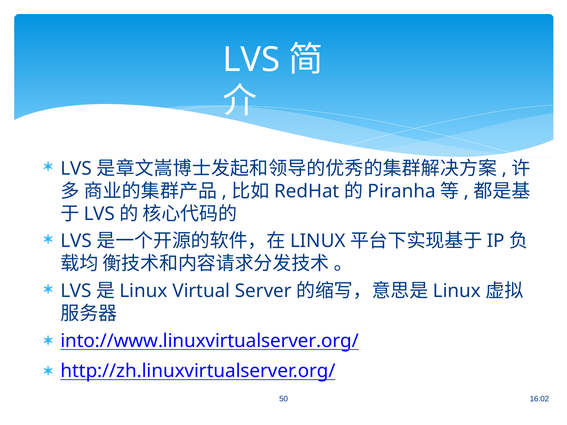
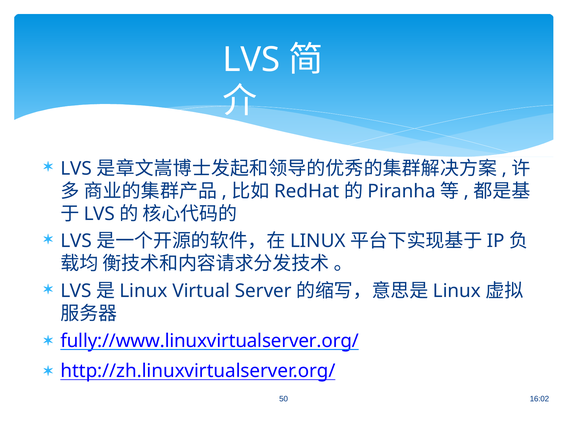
into://www.linuxvirtualserver.org/: into://www.linuxvirtualserver.org/ -> fully://www.linuxvirtualserver.org/
